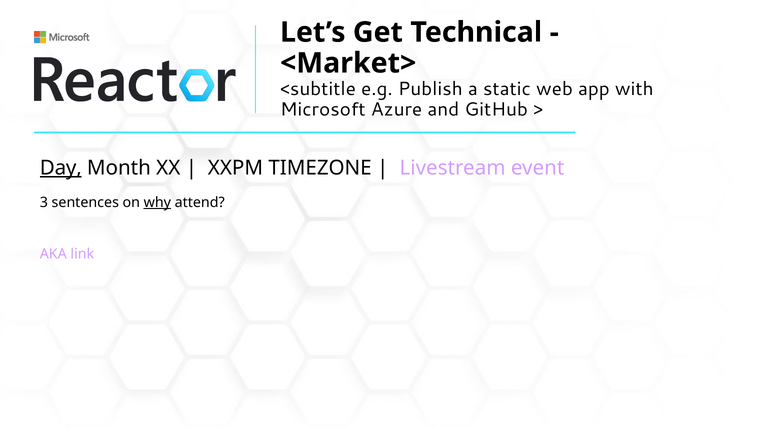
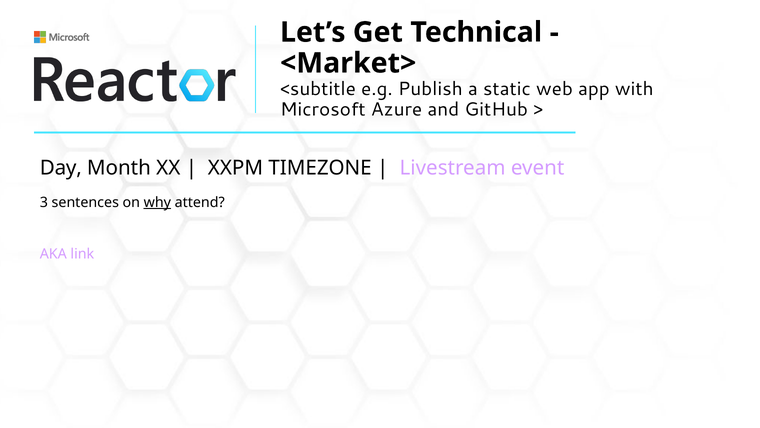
Day underline: present -> none
